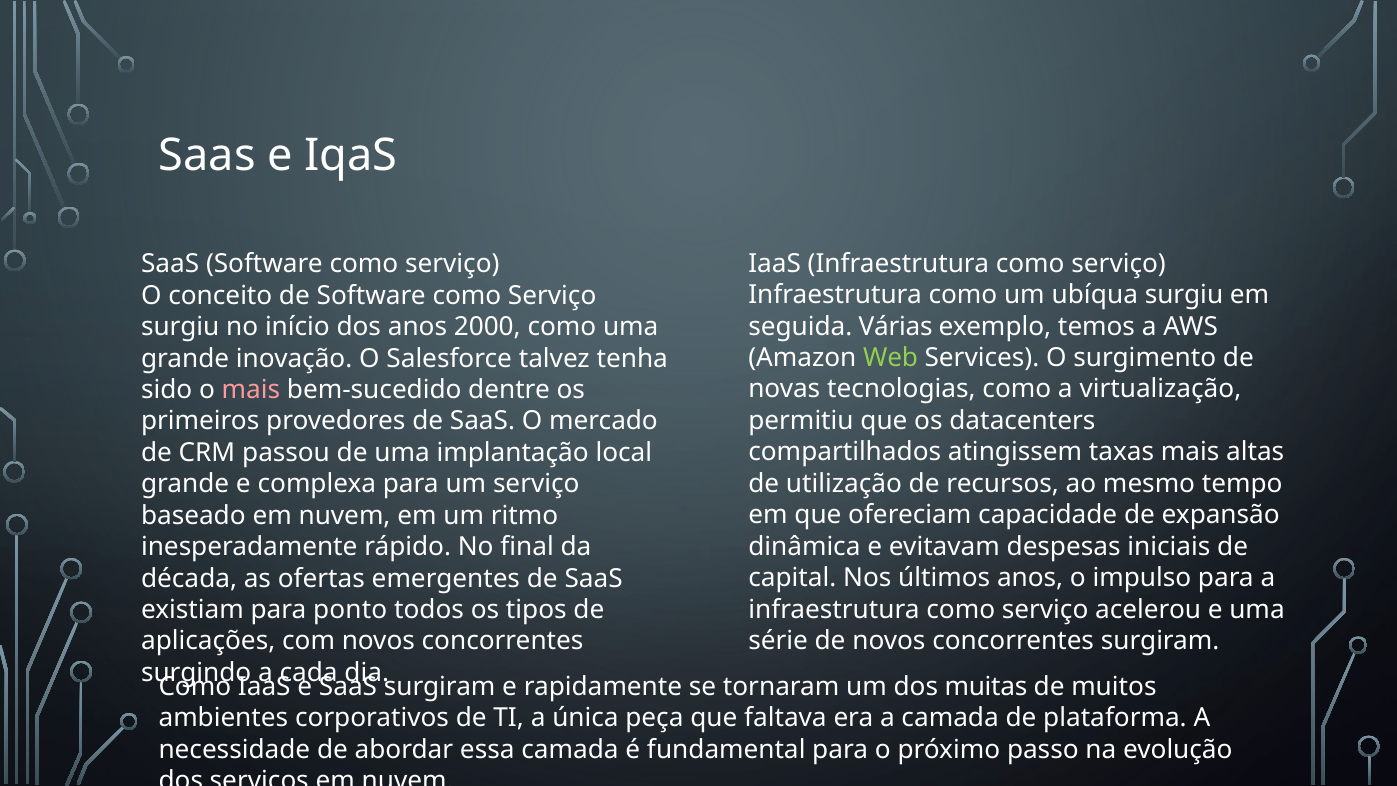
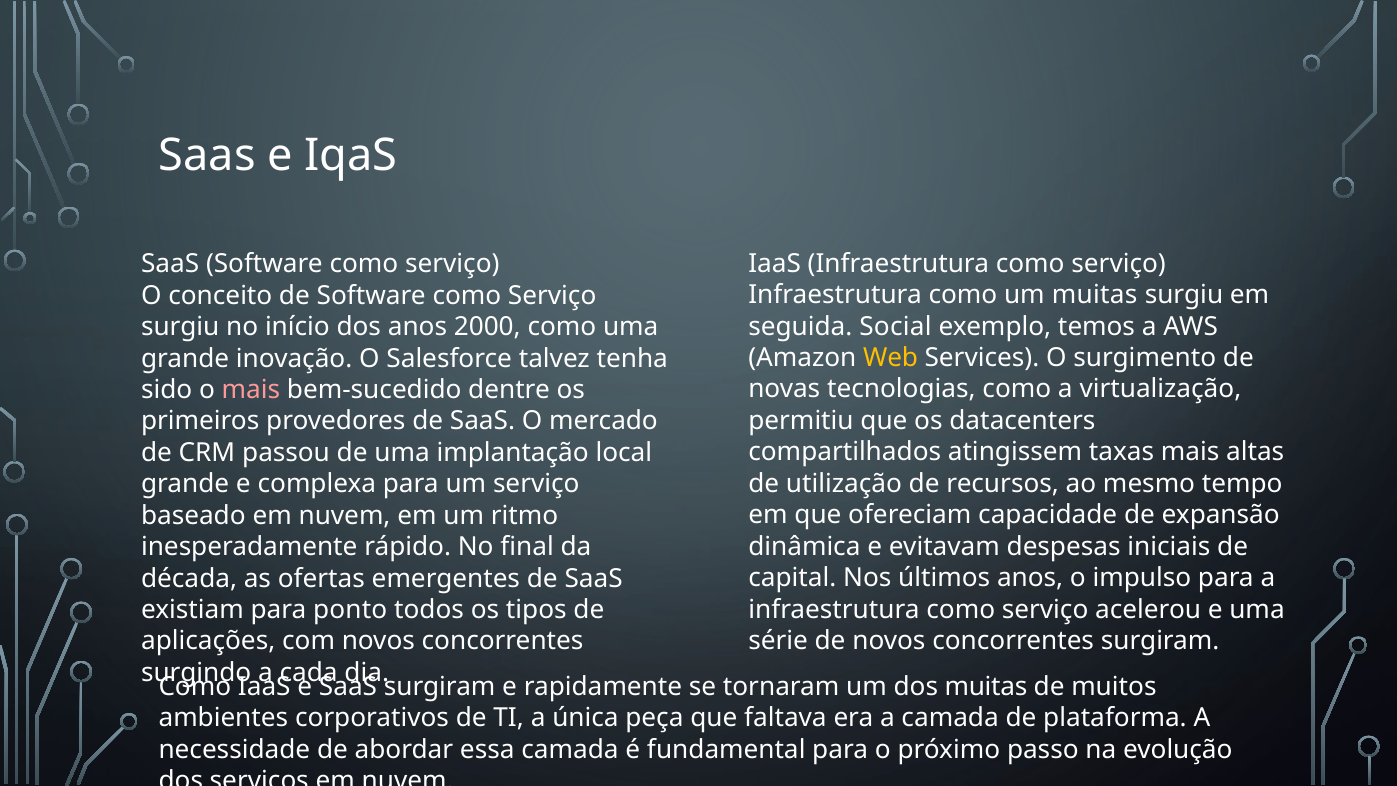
um ubíqua: ubíqua -> muitas
Várias: Várias -> Social
Web colour: light green -> yellow
